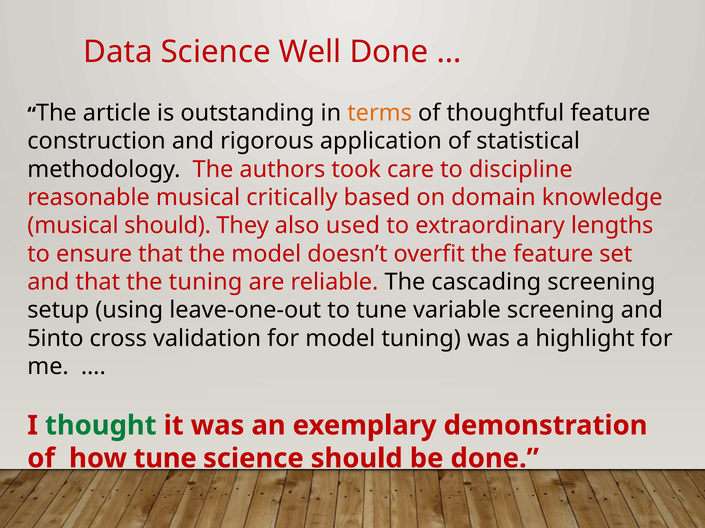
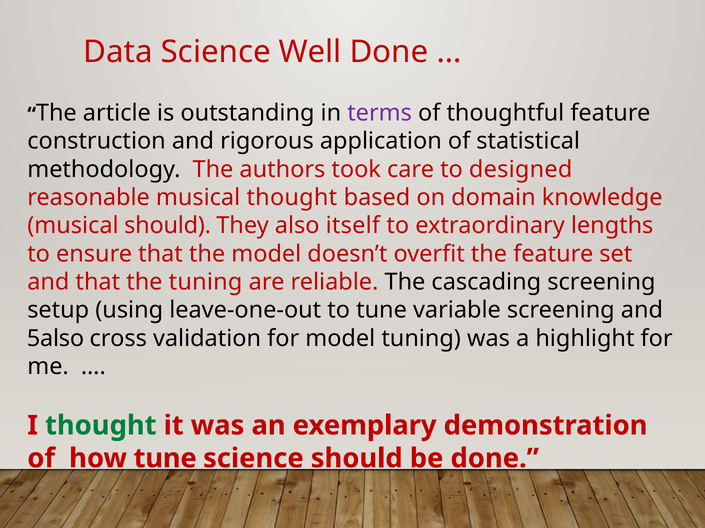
terms colour: orange -> purple
discipline: discipline -> designed
musical critically: critically -> thought
used: used -> itself
5into: 5into -> 5also
